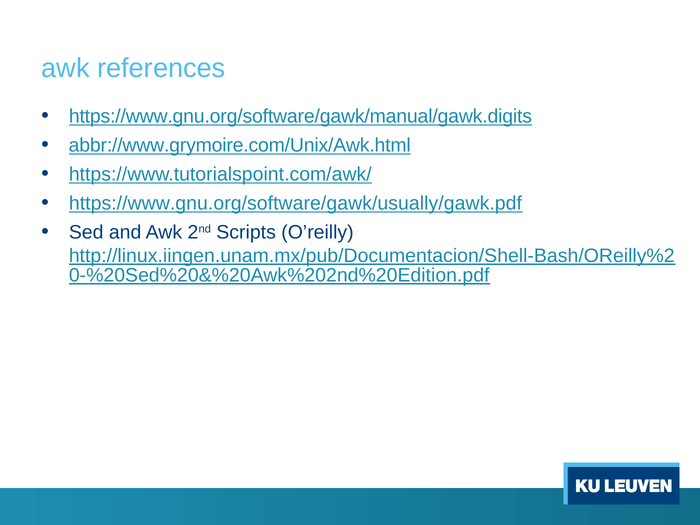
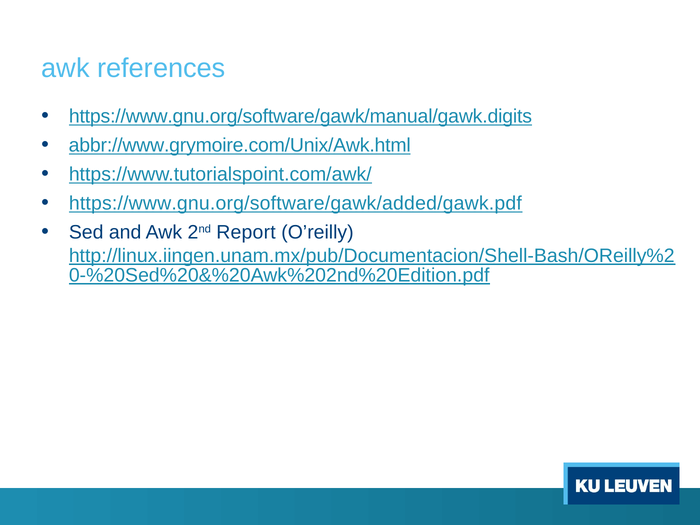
https://www.gnu.org/software/gawk/usually/gawk.pdf: https://www.gnu.org/software/gawk/usually/gawk.pdf -> https://www.gnu.org/software/gawk/added/gawk.pdf
Scripts: Scripts -> Report
